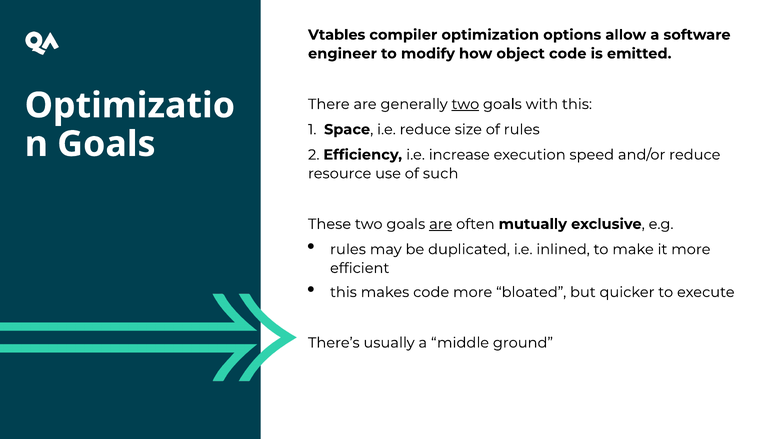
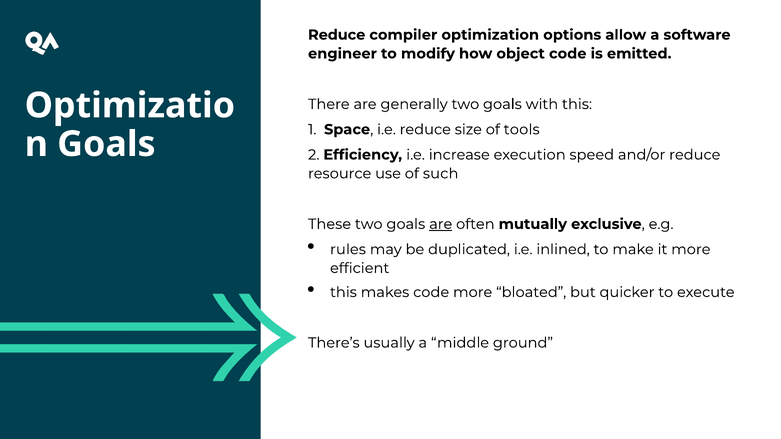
Vtables at (337, 35): Vtables -> Reduce
two at (465, 104) underline: present -> none
of rules: rules -> tools
